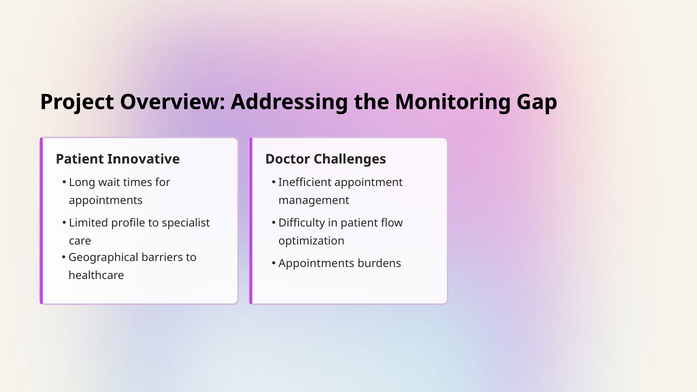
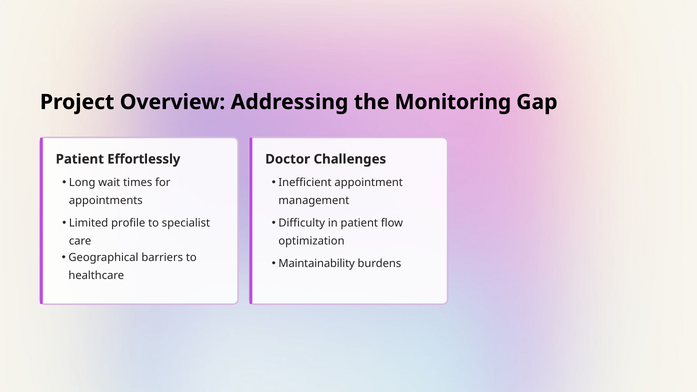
Innovative: Innovative -> Effortlessly
Appointments at (317, 263): Appointments -> Maintainability
